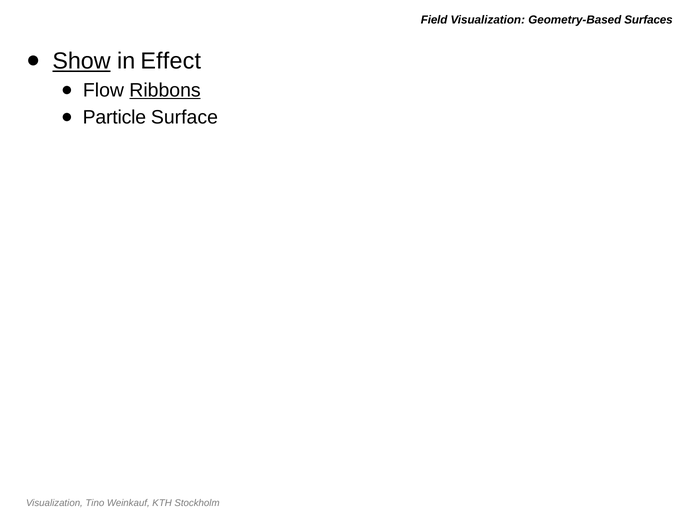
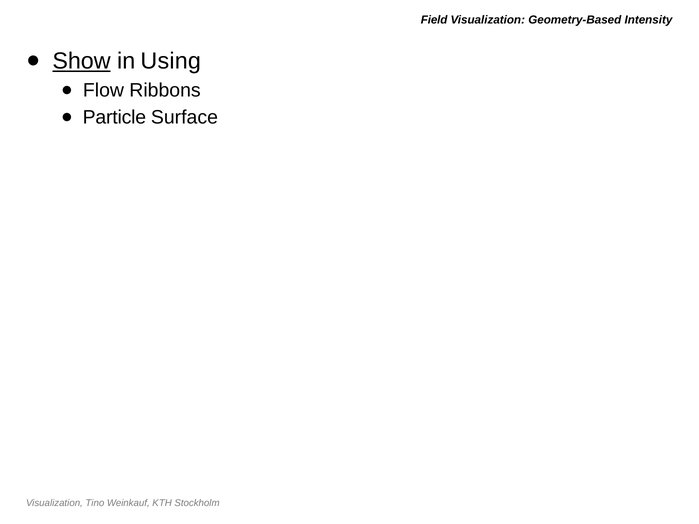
Surfaces: Surfaces -> Intensity
Effect: Effect -> Using
Ribbons underline: present -> none
